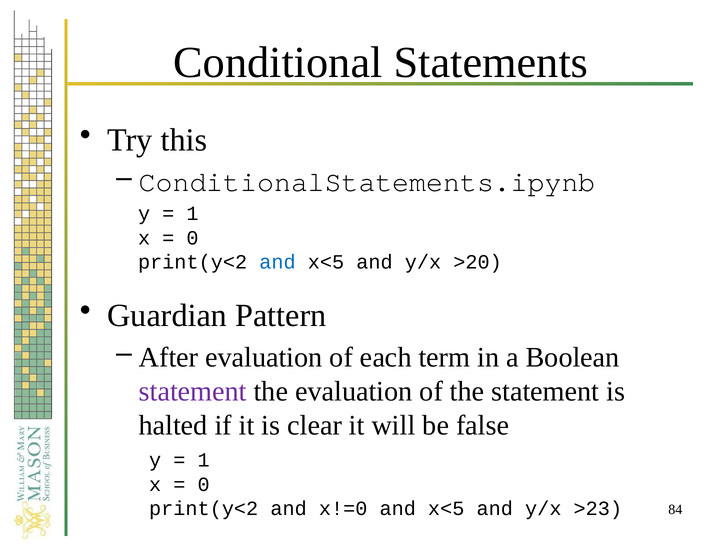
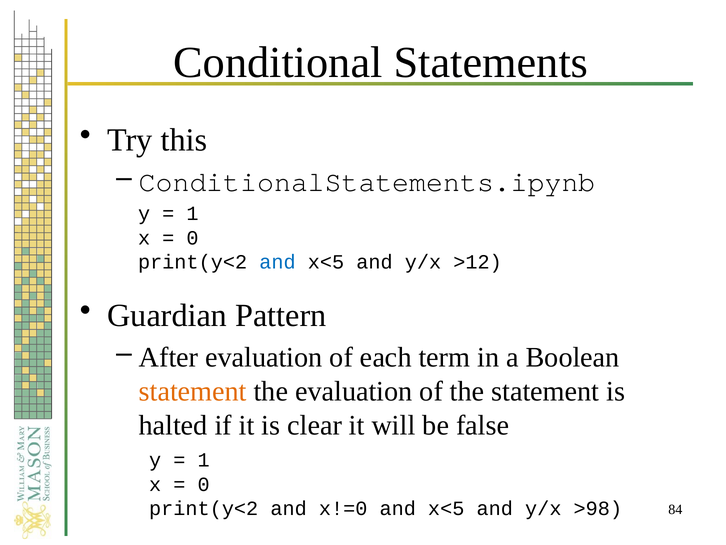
>20: >20 -> >12
statement at (193, 391) colour: purple -> orange
>23: >23 -> >98
